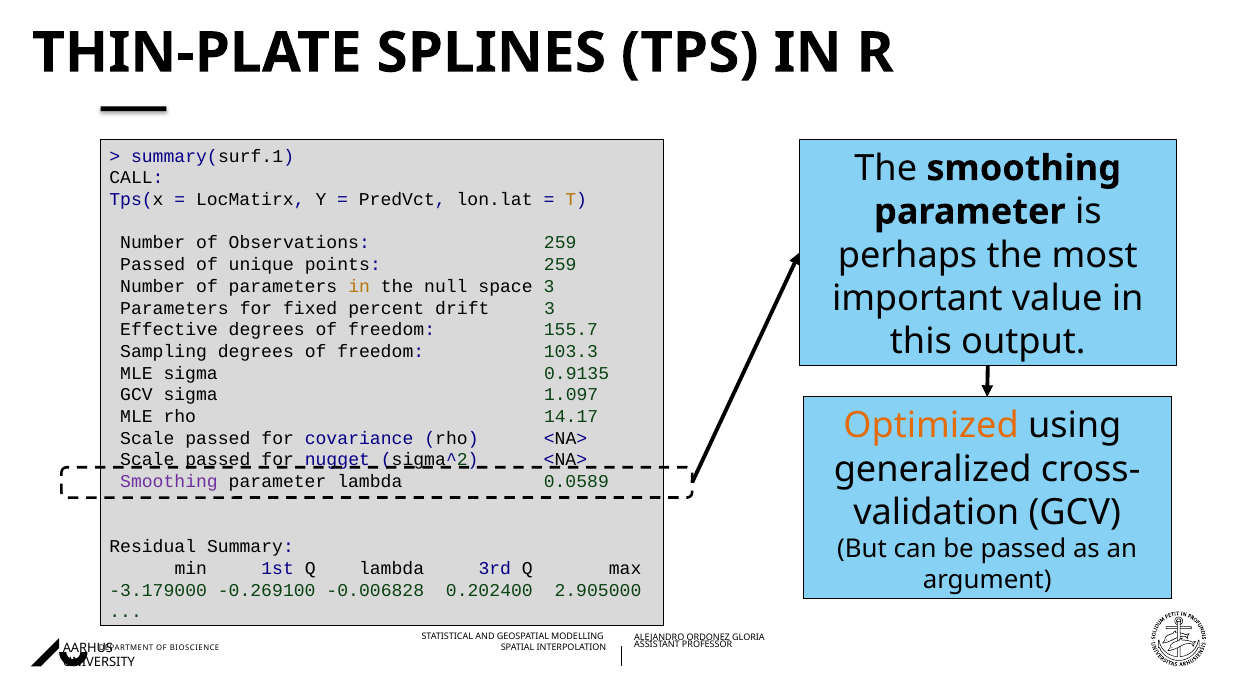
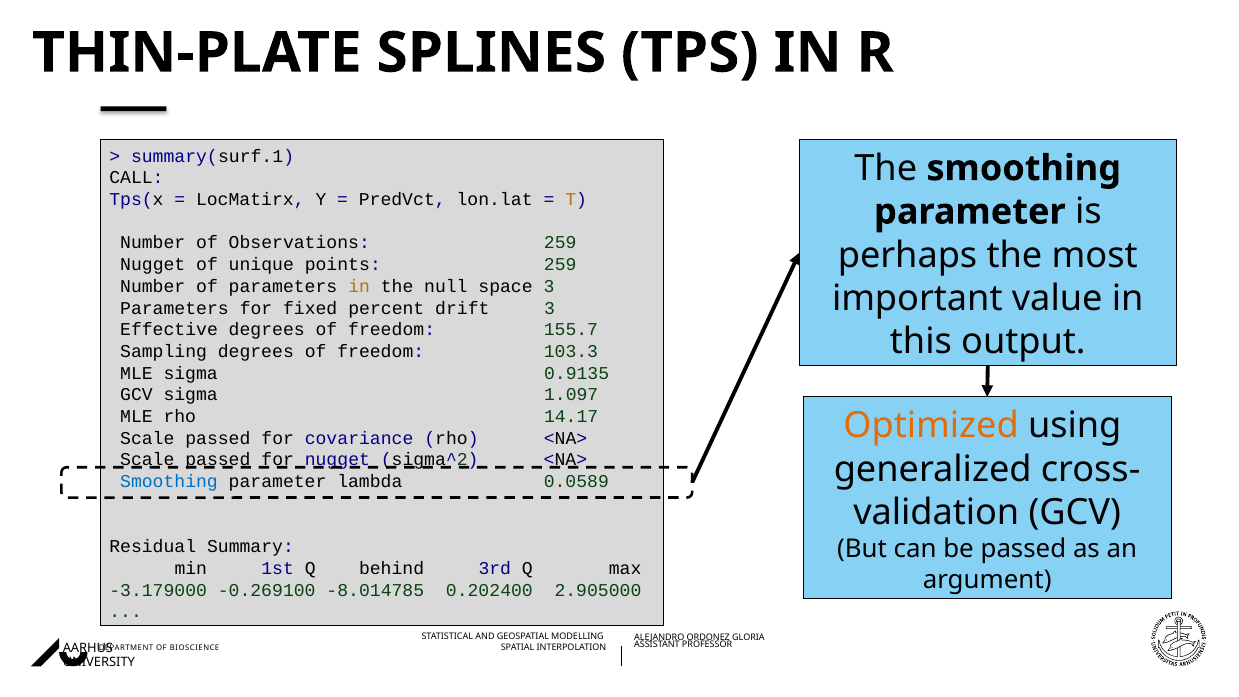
Passed at (153, 265): Passed -> Nugget
Smoothing at (169, 482) colour: purple -> blue
Q lambda: lambda -> behind
-0.006828: -0.006828 -> -8.014785
